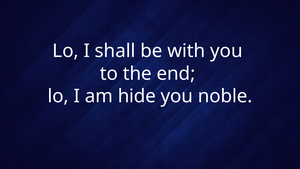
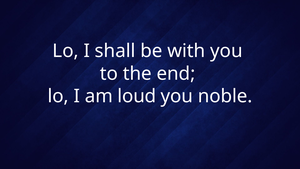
hide: hide -> loud
